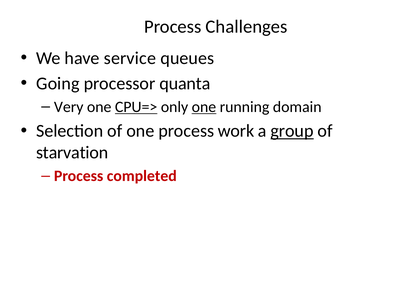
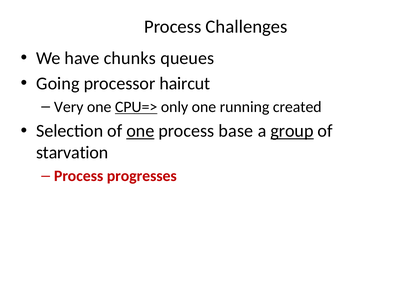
service: service -> chunks
quanta: quanta -> haircut
one at (204, 107) underline: present -> none
domain: domain -> created
one at (140, 131) underline: none -> present
work: work -> base
completed: completed -> progresses
